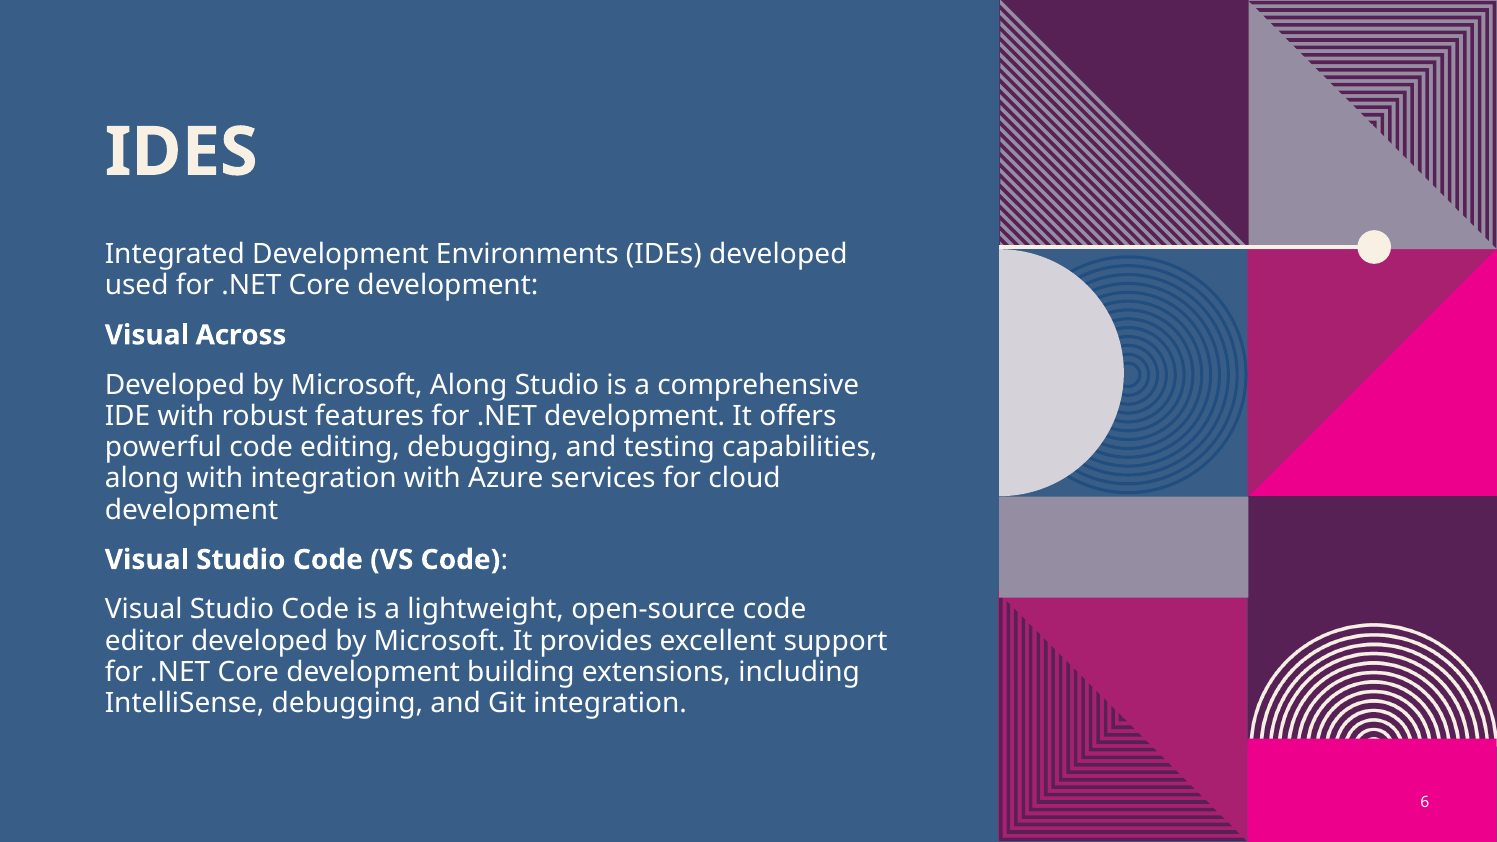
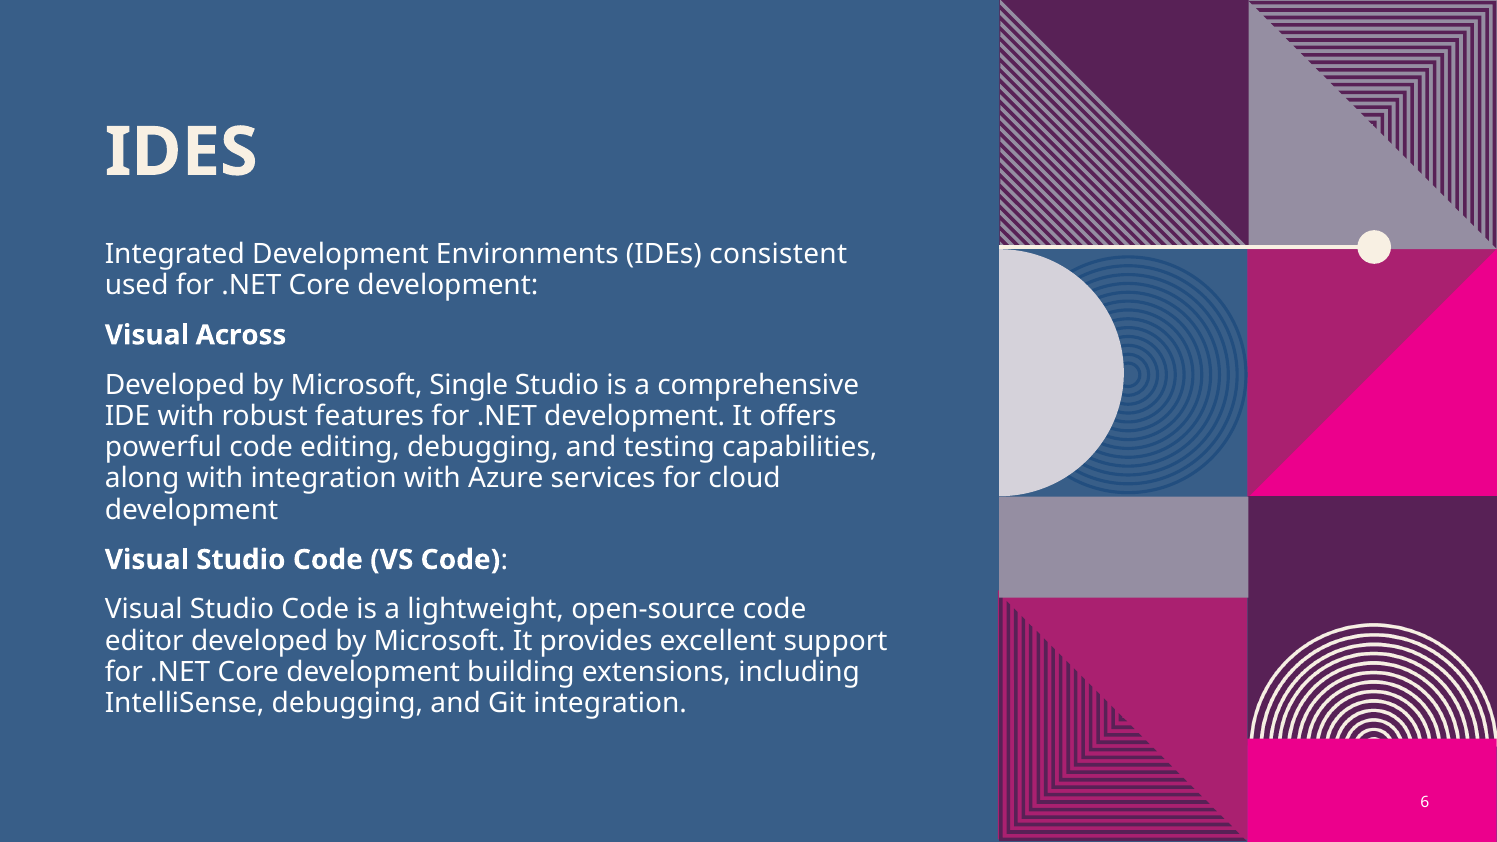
IDEs developed: developed -> consistent
Microsoft Along: Along -> Single
